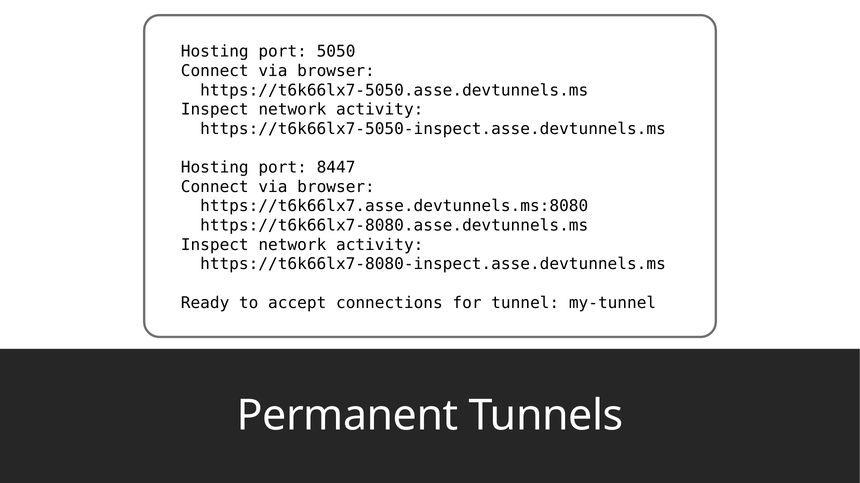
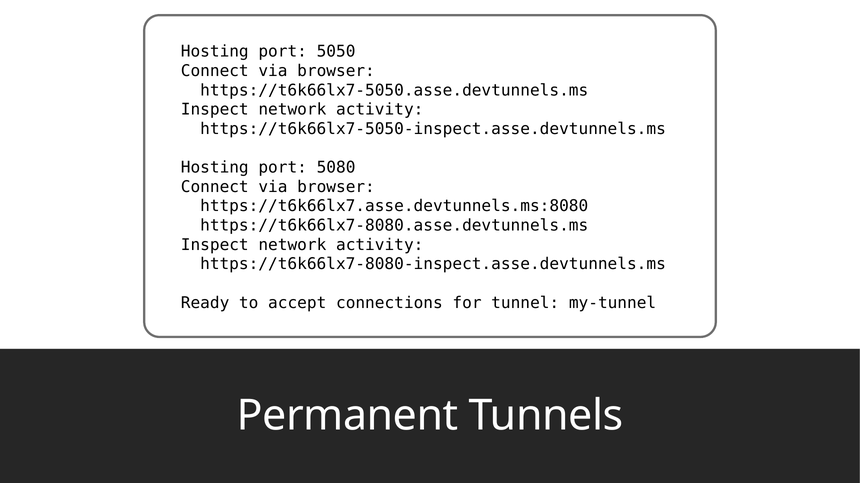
8447: 8447 -> 5080
